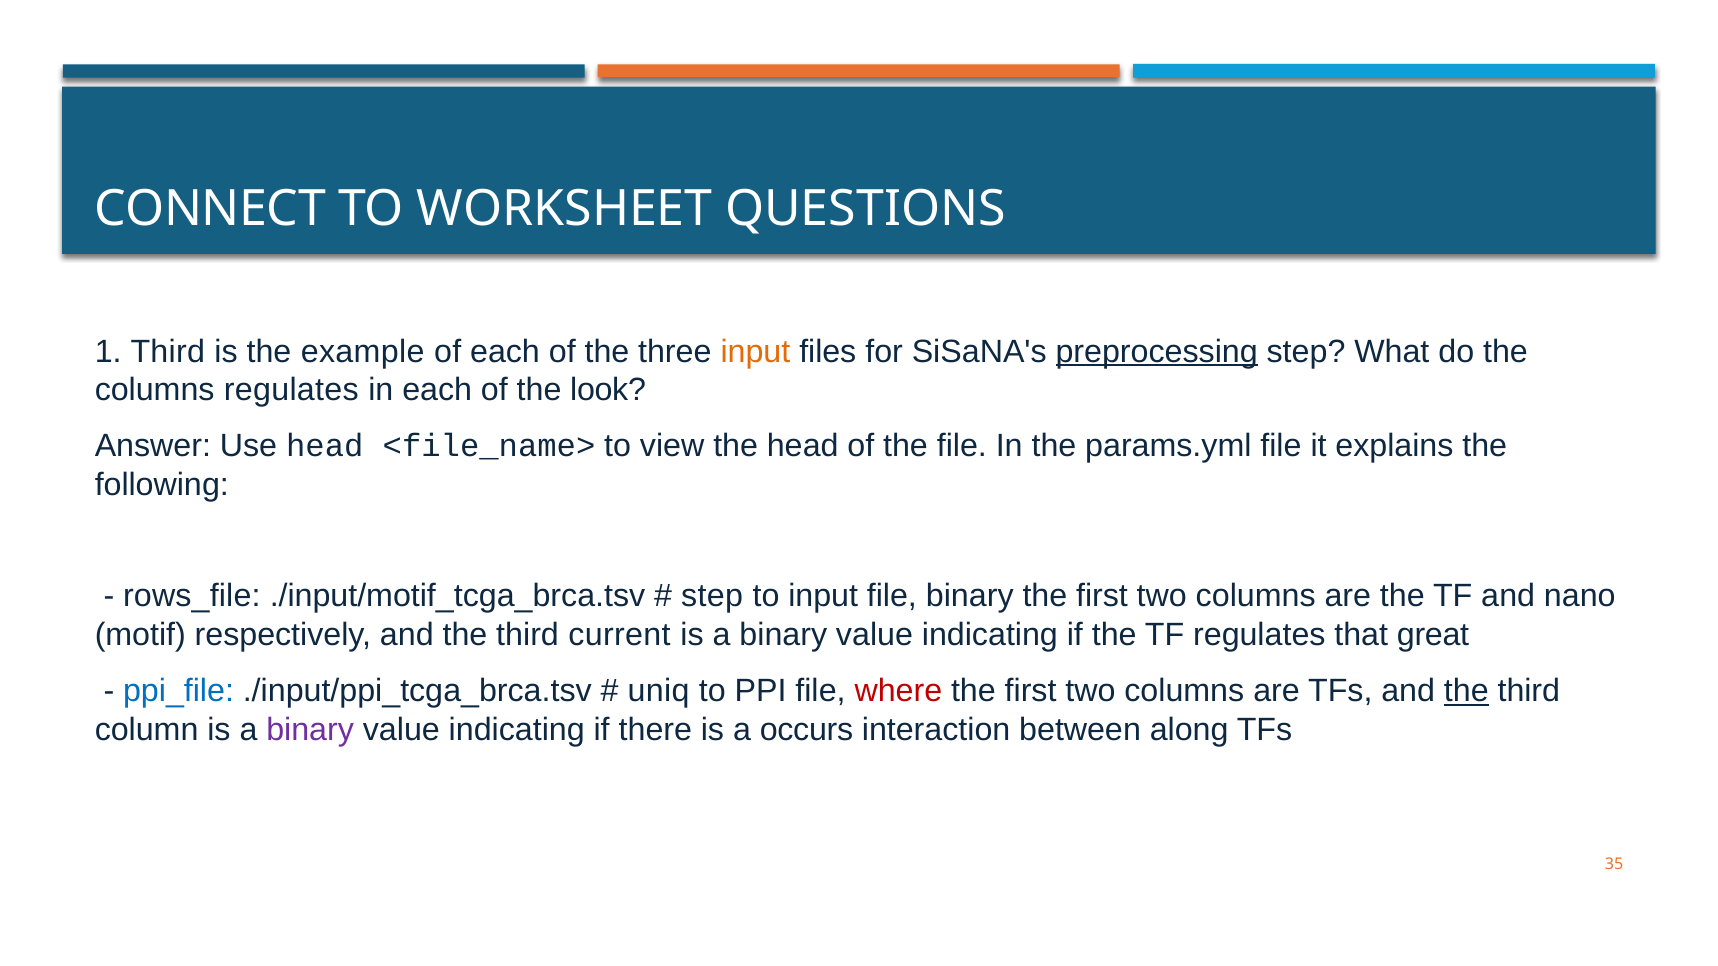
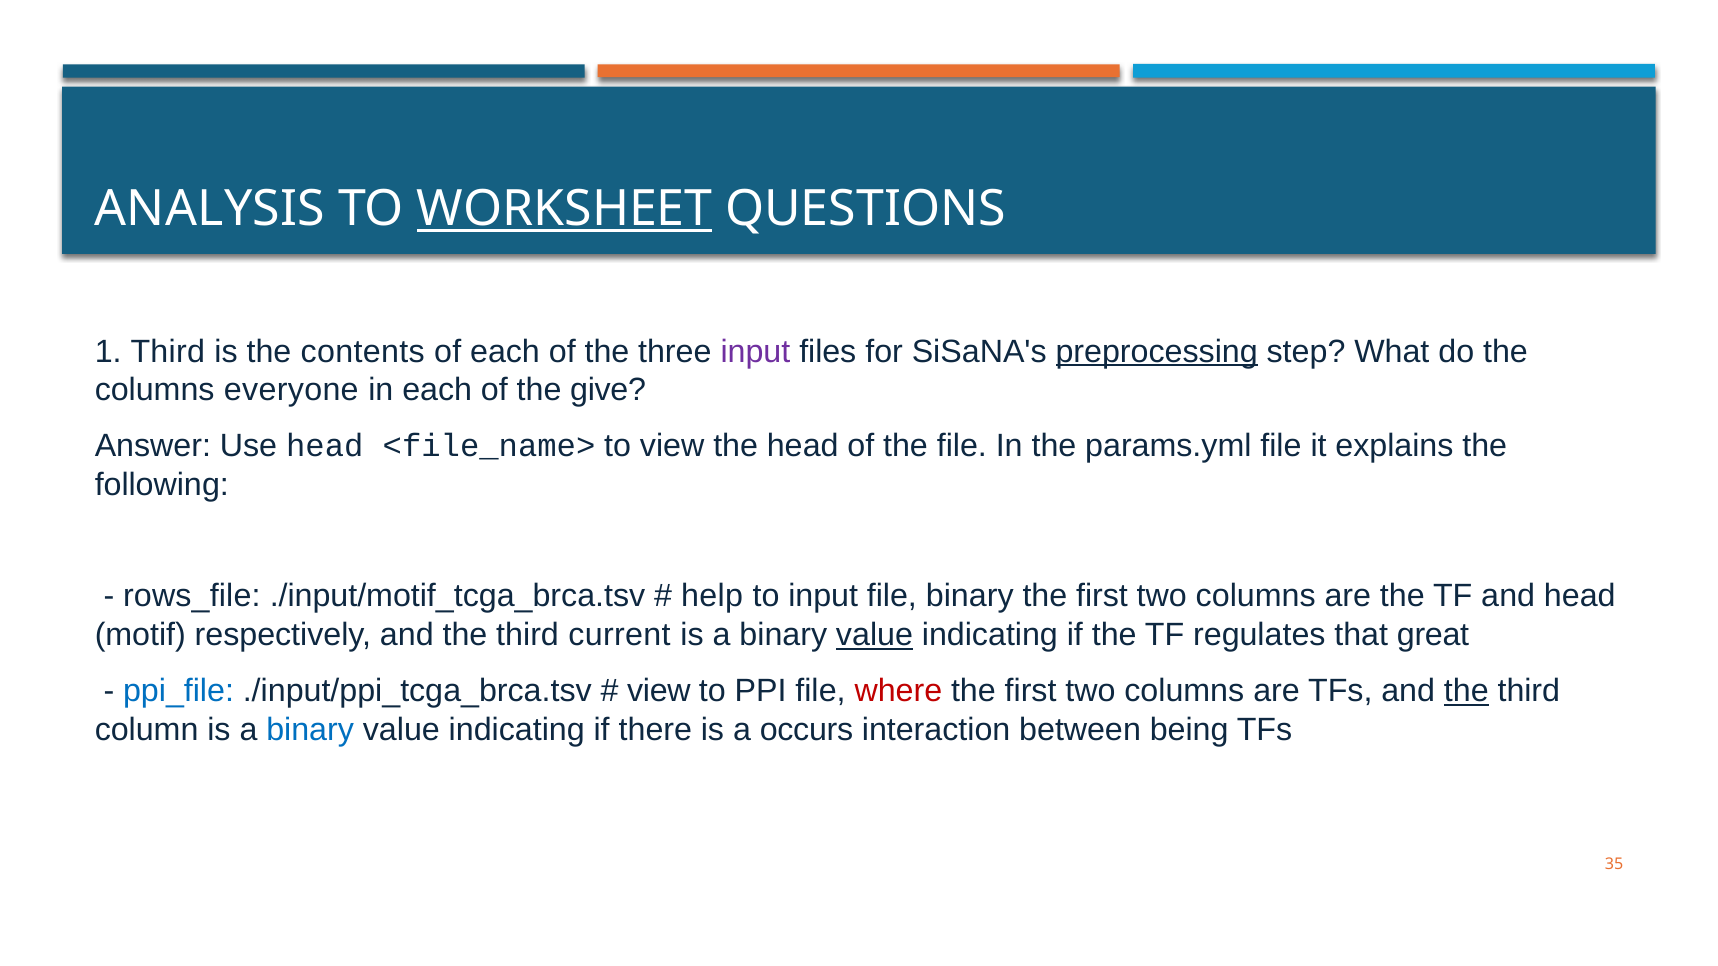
CONNECT: CONNECT -> ANALYSIS
WORKSHEET underline: none -> present
example: example -> contents
input at (755, 352) colour: orange -> purple
columns regulates: regulates -> everyone
look: look -> give
step at (712, 597): step -> help
and nano: nano -> head
value at (874, 635) underline: none -> present
uniq at (659, 691): uniq -> view
binary at (310, 730) colour: purple -> blue
along: along -> being
